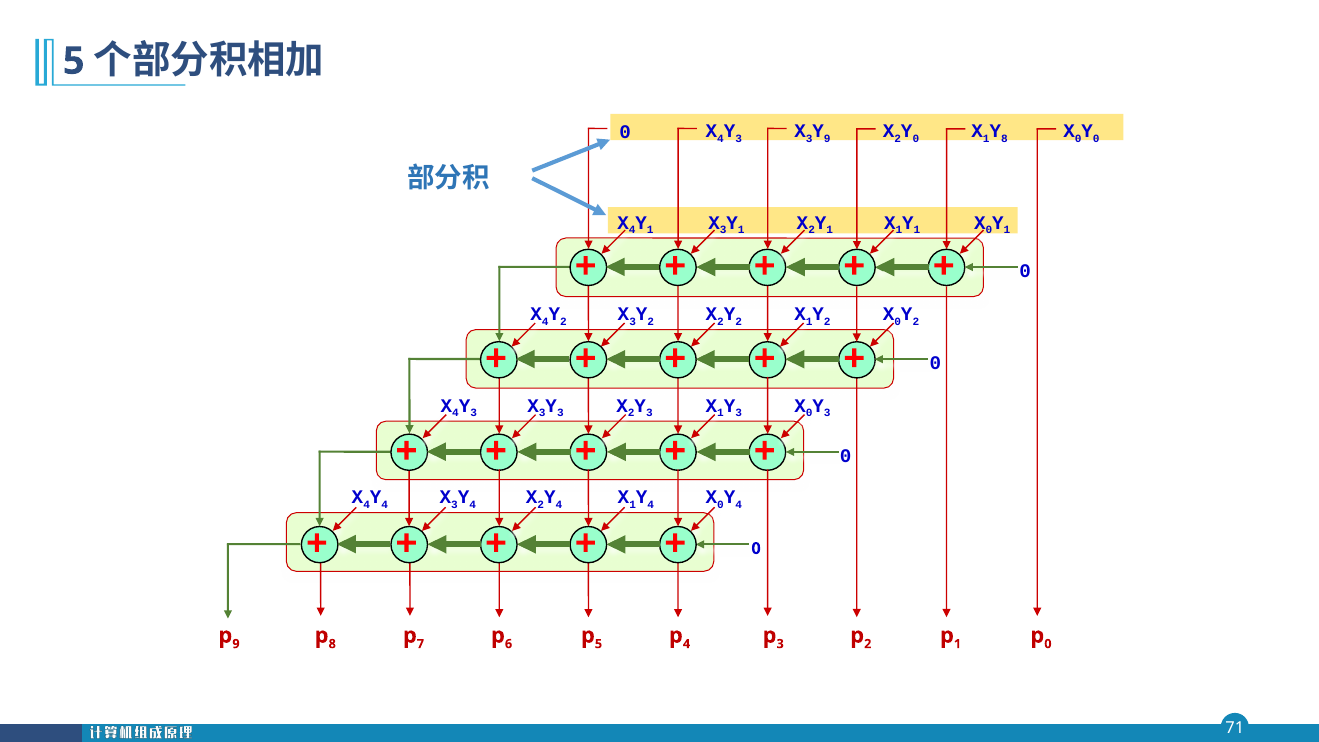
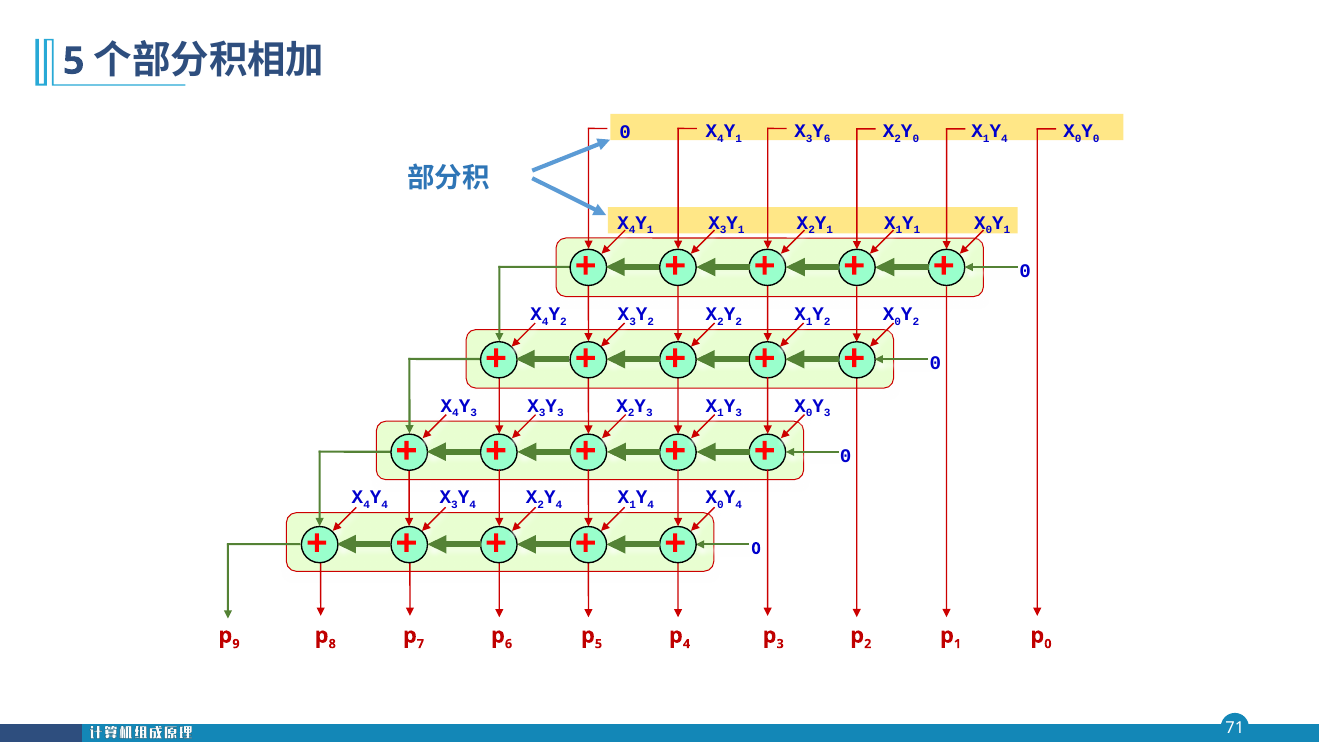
3 at (739, 139): 3 -> 1
9 at (827, 139): 9 -> 6
8 at (1004, 139): 8 -> 4
